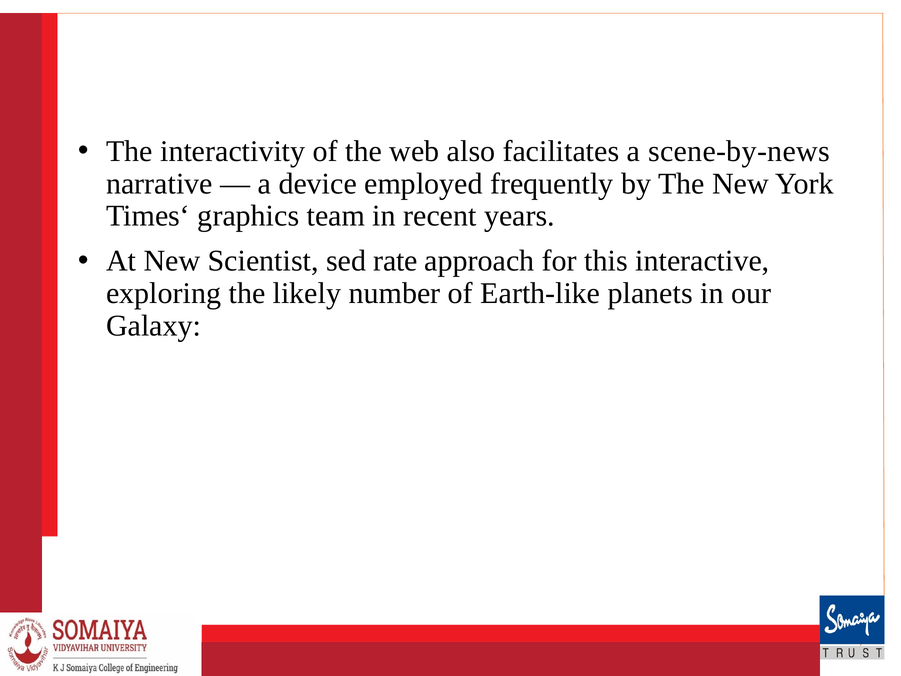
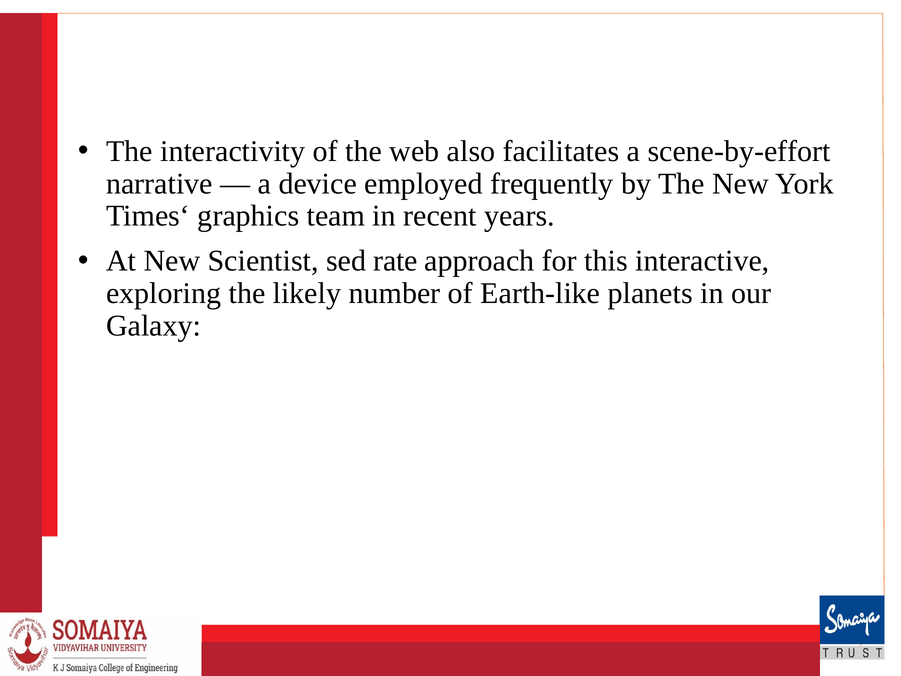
scene-by-news: scene-by-news -> scene-by-effort
